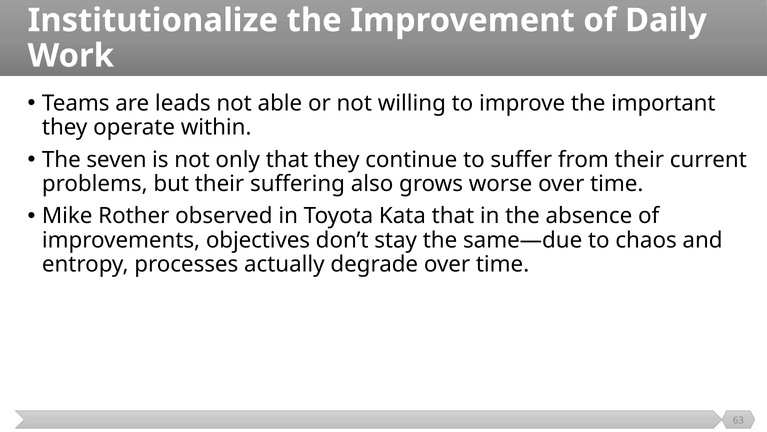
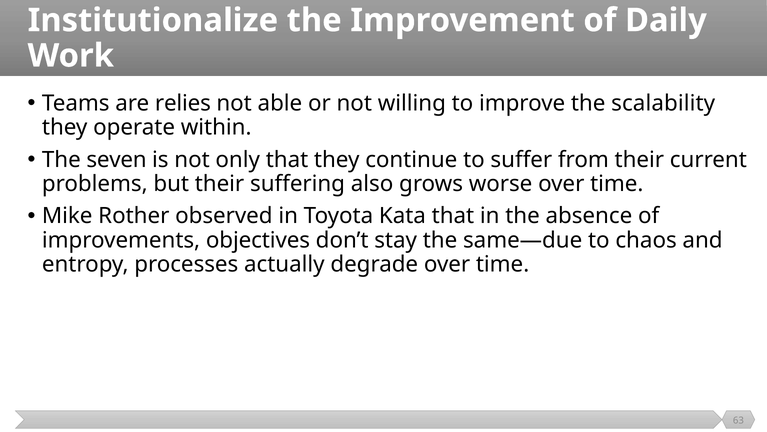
leads: leads -> relies
important: important -> scalability
